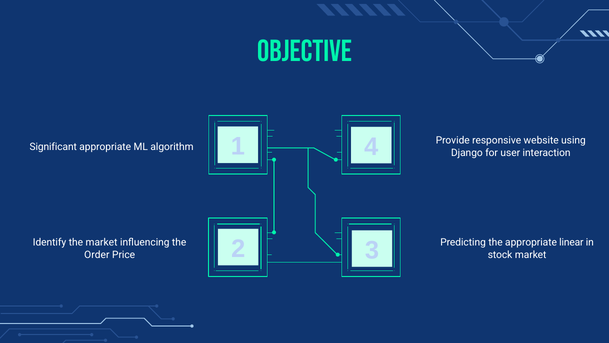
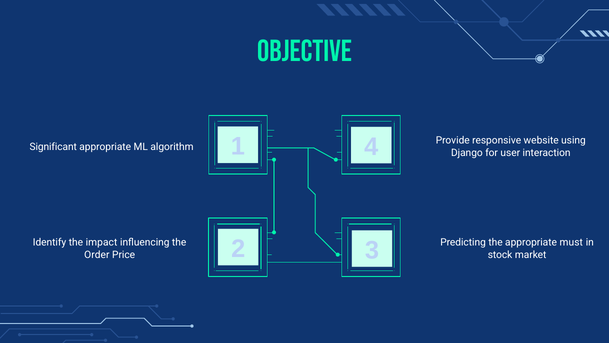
the market: market -> impact
linear: linear -> must
